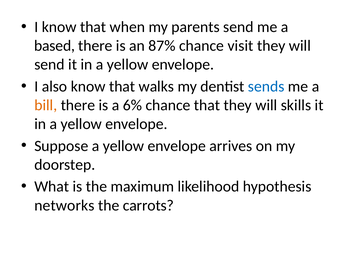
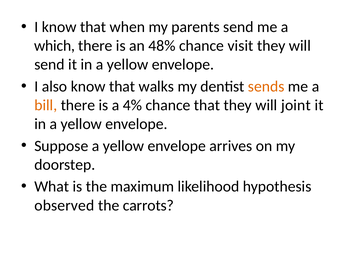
based: based -> which
87%: 87% -> 48%
sends colour: blue -> orange
6%: 6% -> 4%
skills: skills -> joint
networks: networks -> observed
